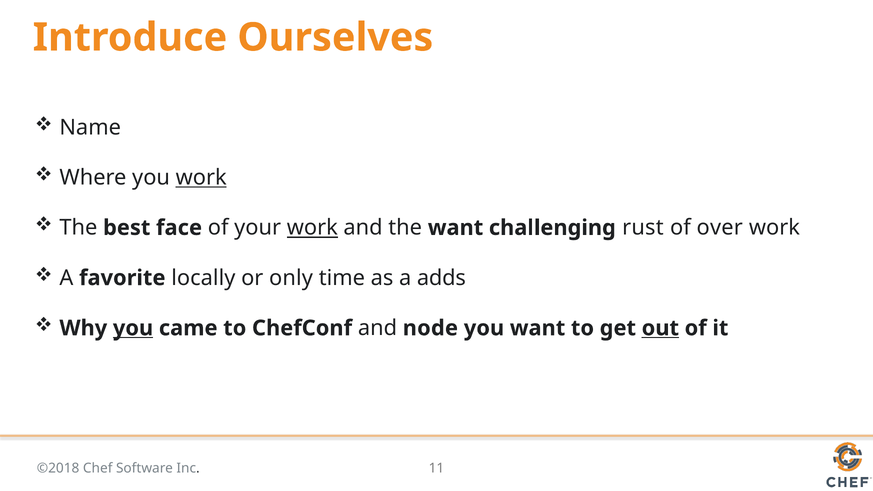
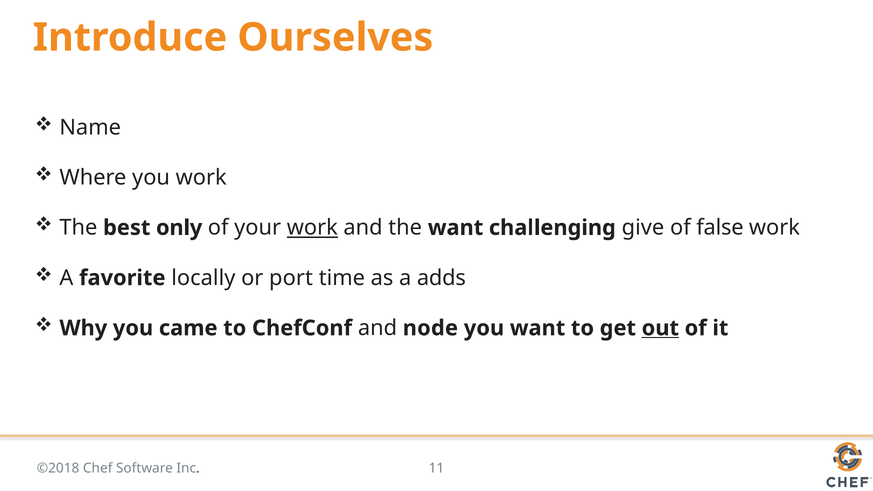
work at (201, 178) underline: present -> none
face: face -> only
rust: rust -> give
over: over -> false
only: only -> port
you at (133, 328) underline: present -> none
